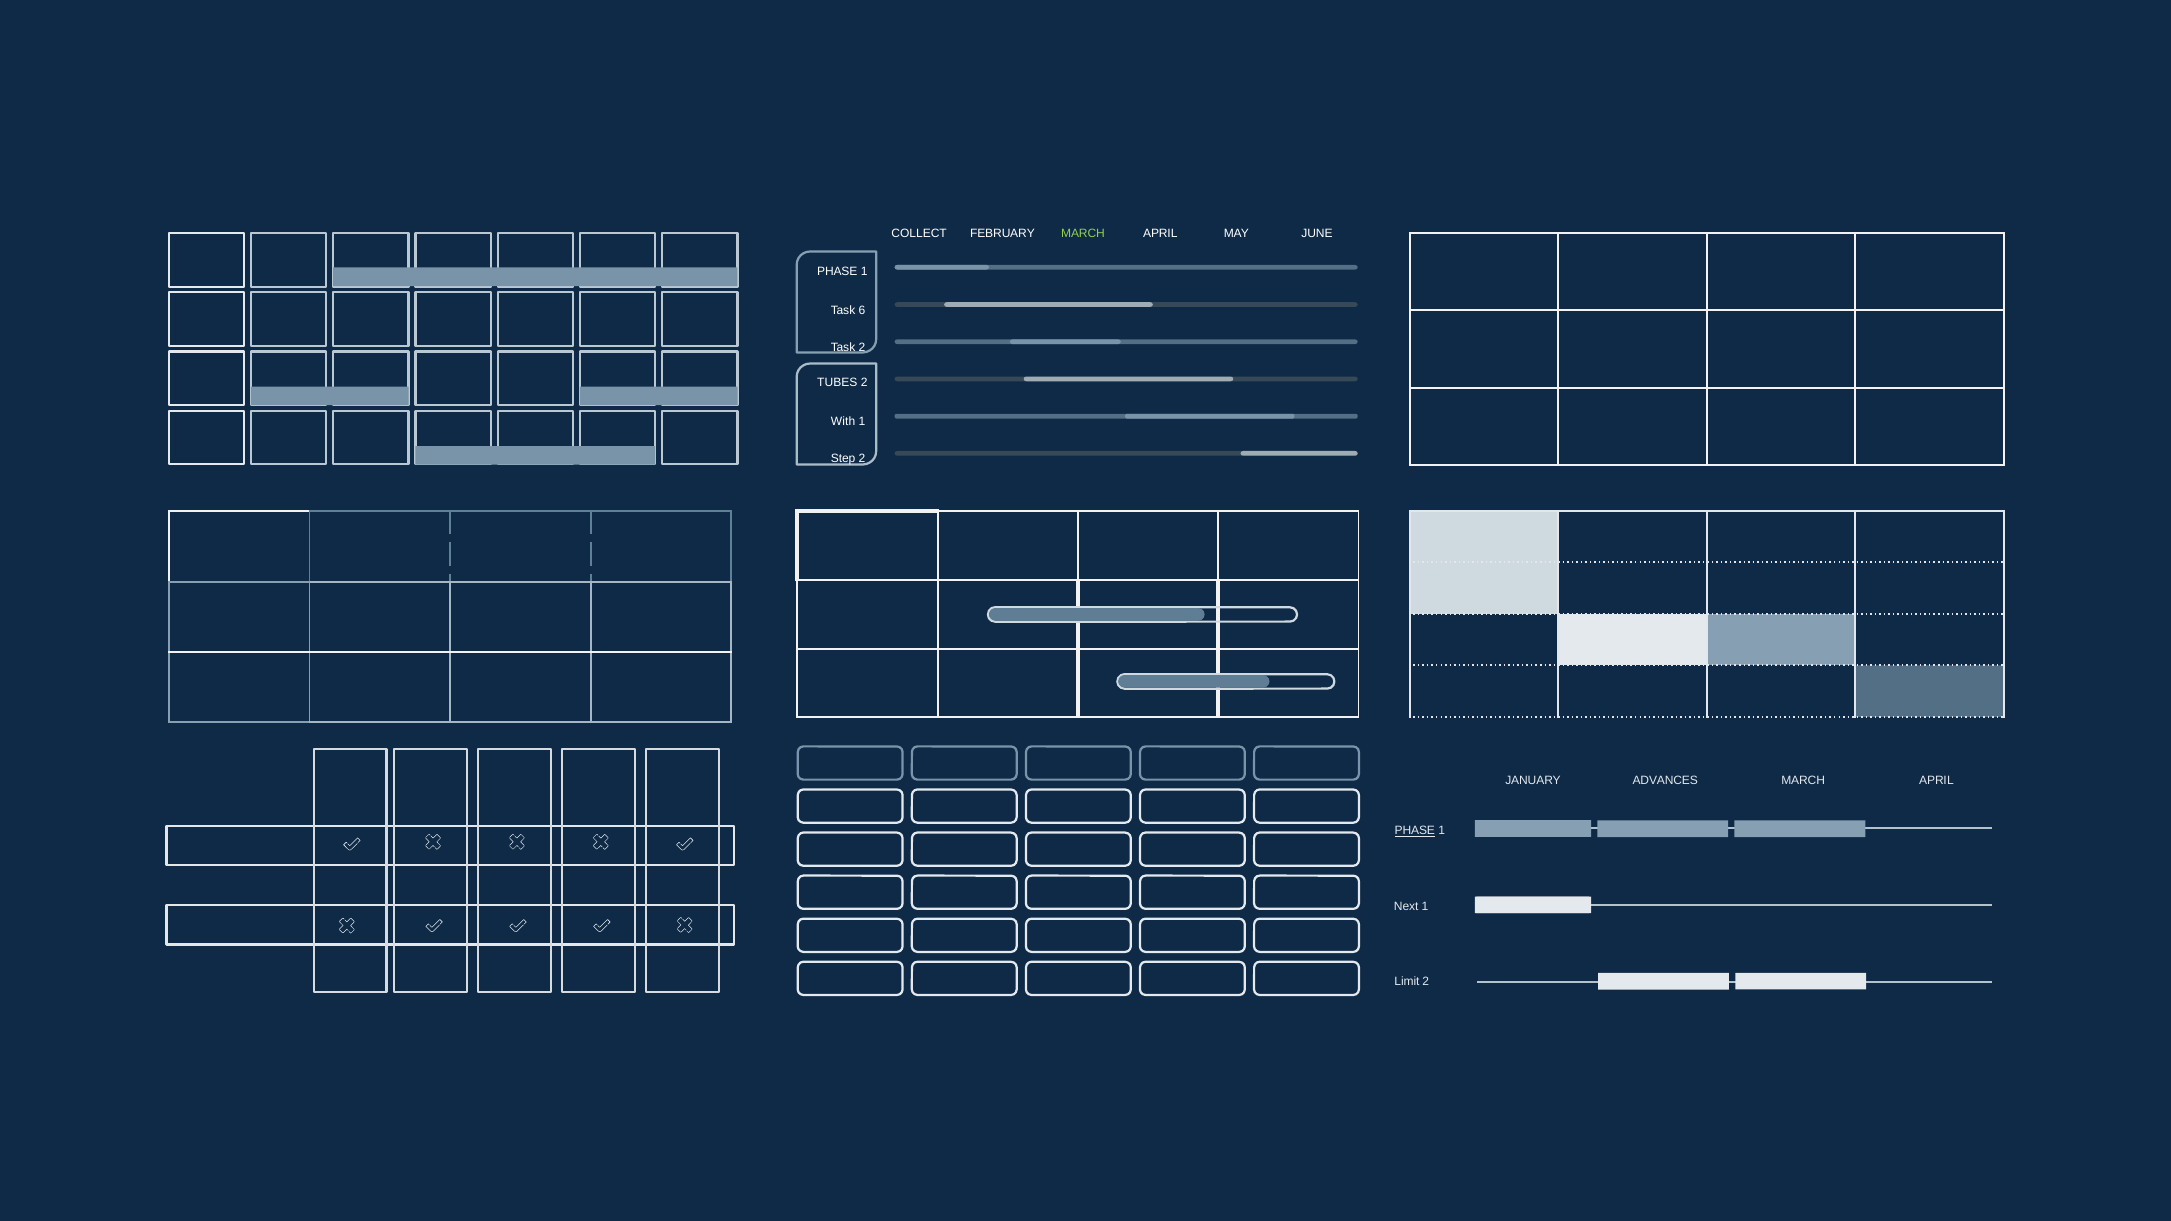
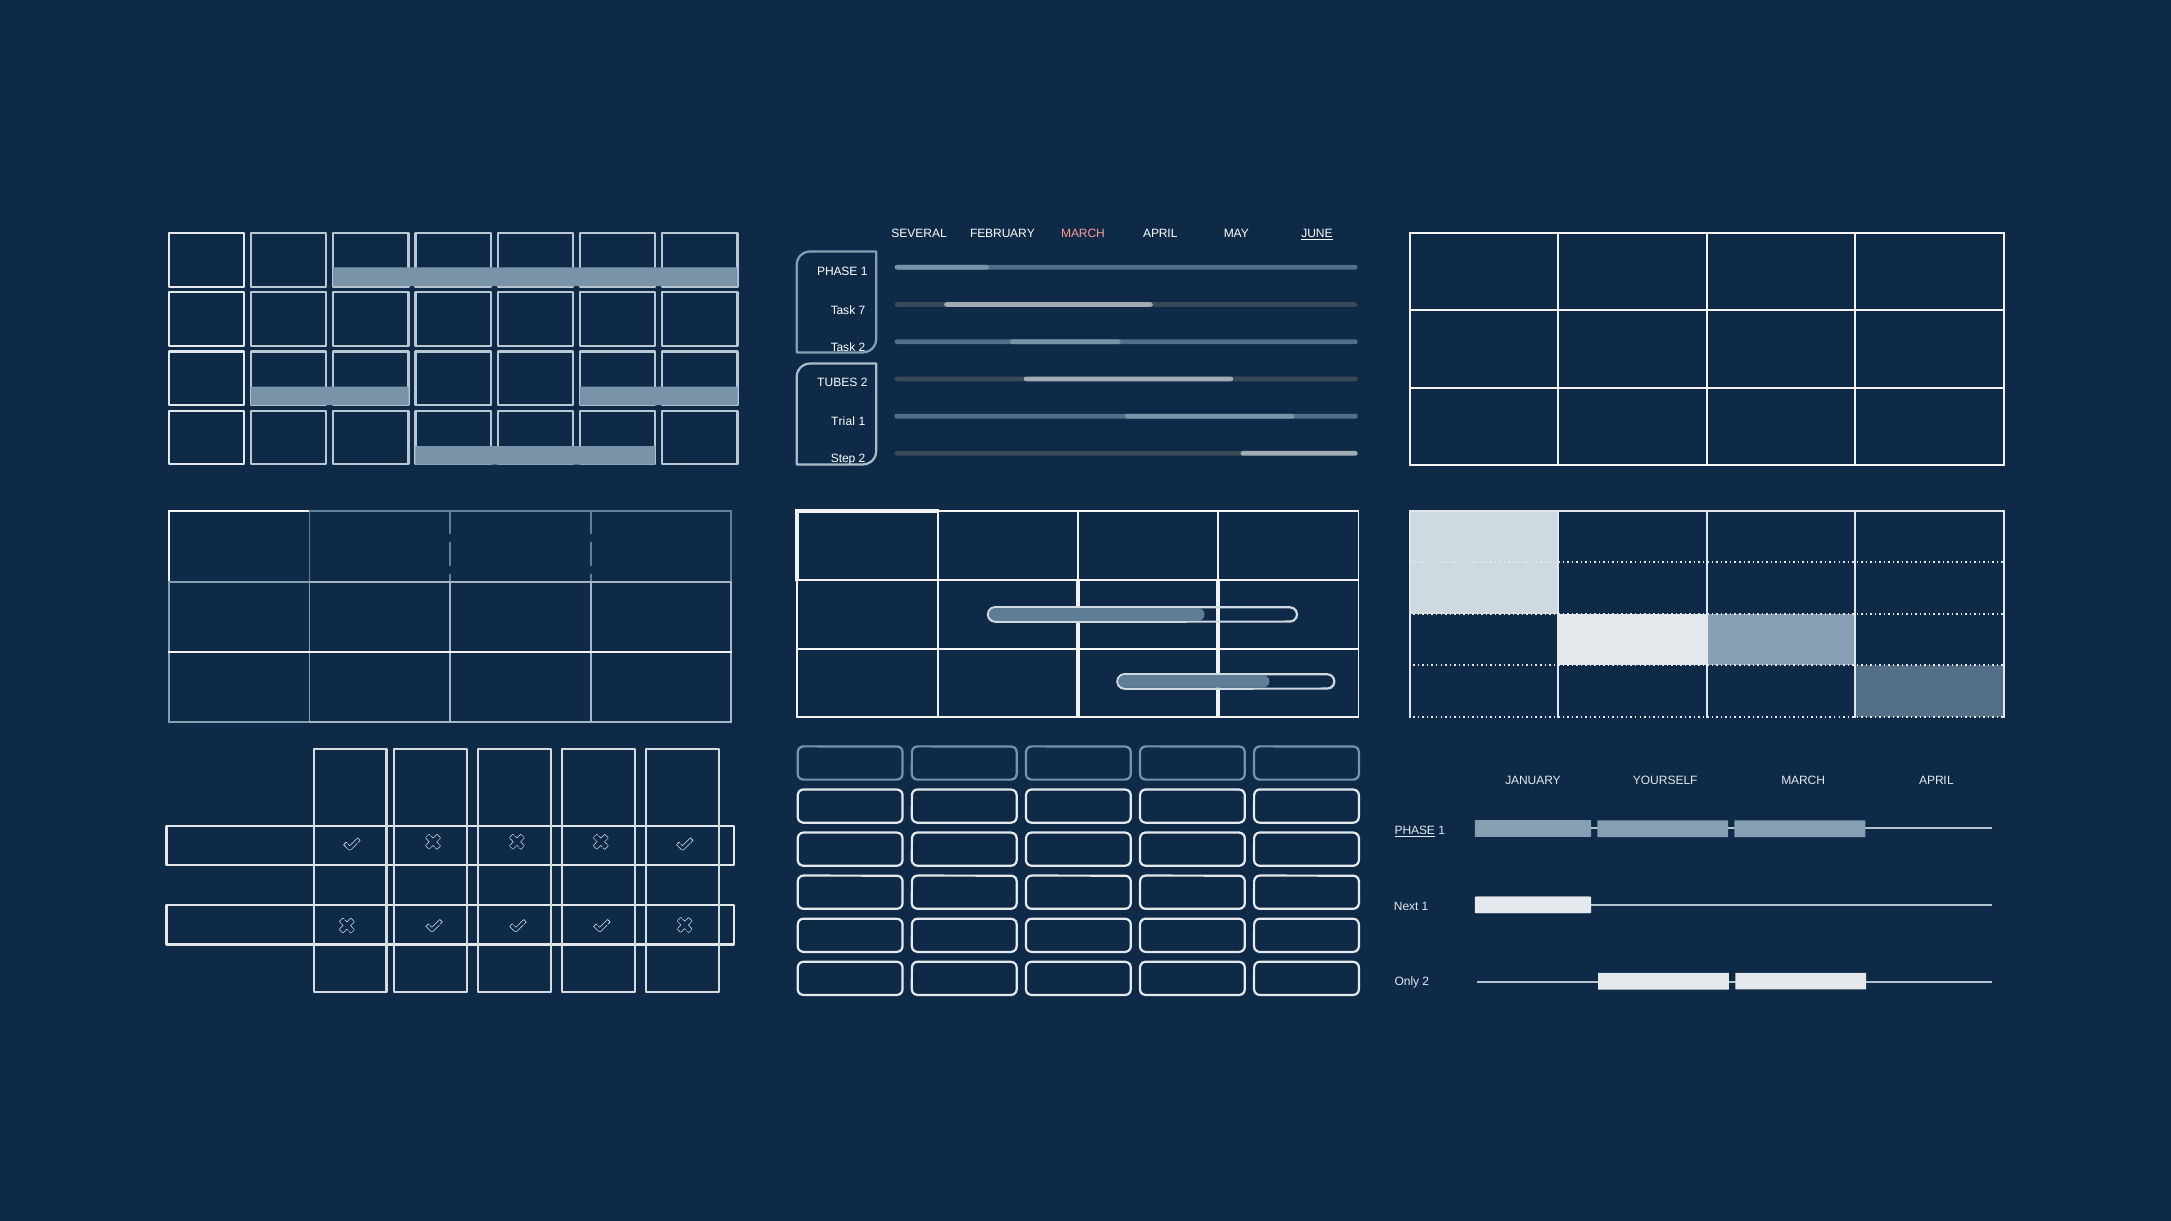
COLLECT: COLLECT -> SEVERAL
MARCH at (1083, 234) colour: light green -> pink
JUNE underline: none -> present
6: 6 -> 7
With: With -> Trial
ADVANCES: ADVANCES -> YOURSELF
Limit: Limit -> Only
